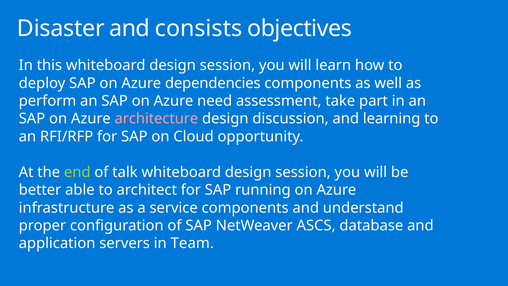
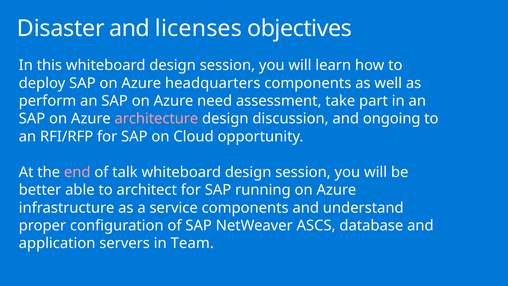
consists: consists -> licenses
dependencies: dependencies -> headquarters
learning: learning -> ongoing
end colour: light green -> pink
